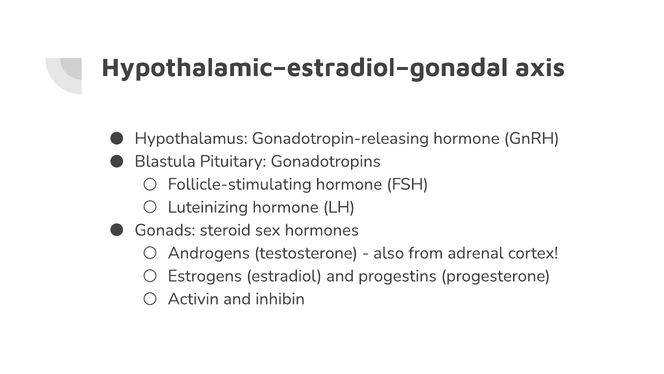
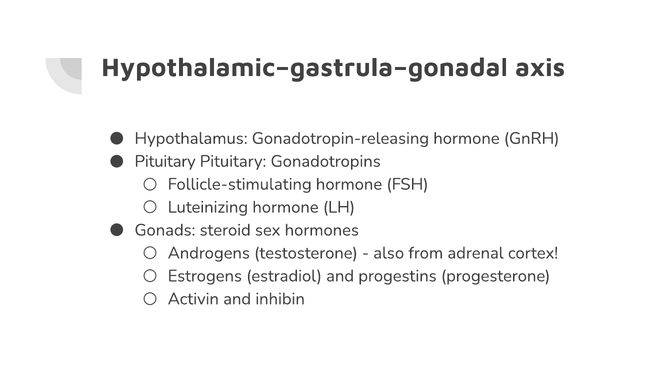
Hypothalamic–estradiol–gonadal: Hypothalamic–estradiol–gonadal -> Hypothalamic–gastrula–gonadal
Blastula at (165, 161): Blastula -> Pituitary
